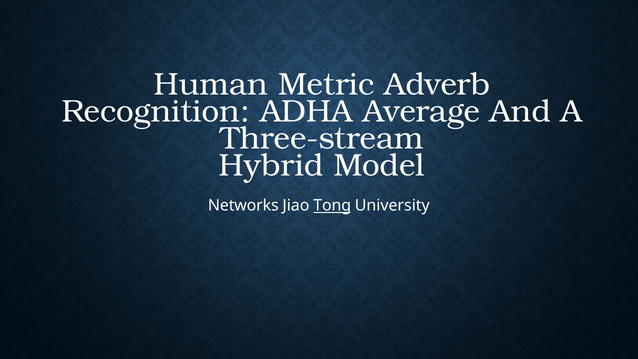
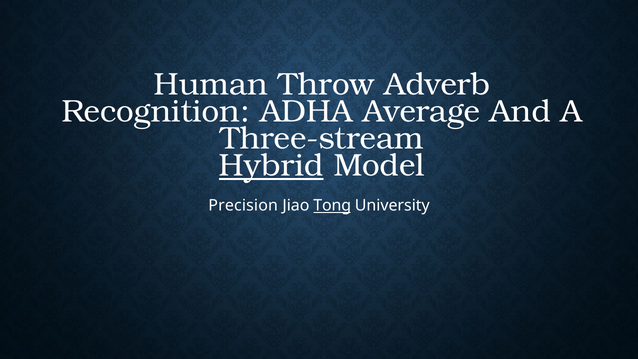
Metric: Metric -> Throw
Hybrid underline: none -> present
Networks: Networks -> Precision
